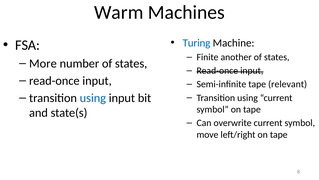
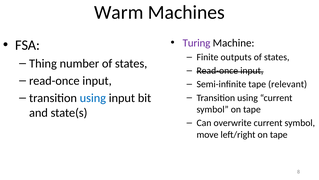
Turing colour: blue -> purple
another: another -> outputs
More: More -> Thing
